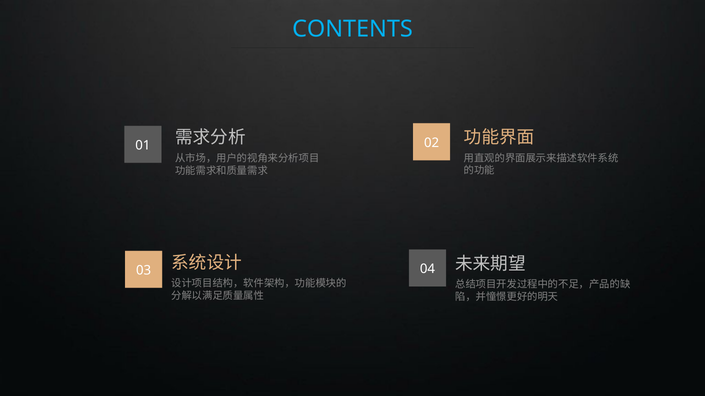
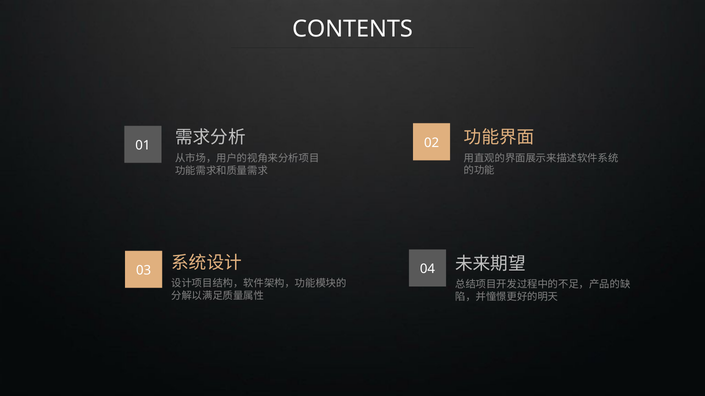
CONTENTS colour: light blue -> white
